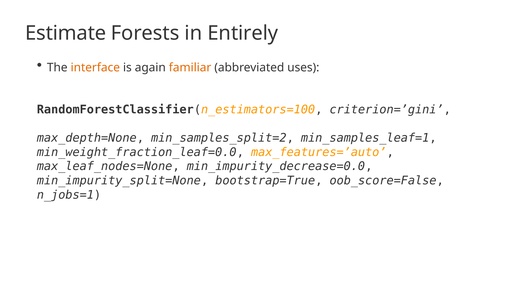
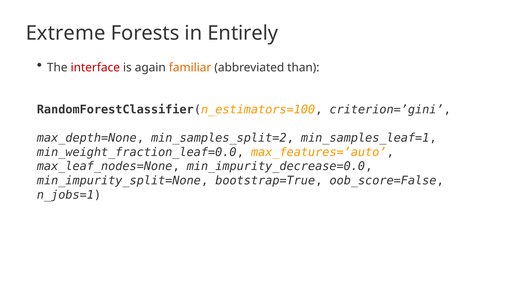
Estimate: Estimate -> Extreme
interface colour: orange -> red
uses: uses -> than
